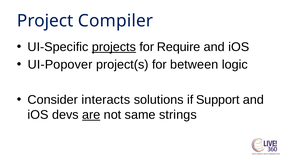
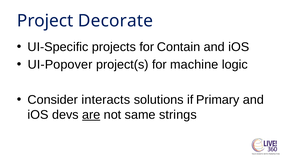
Compiler: Compiler -> Decorate
projects underline: present -> none
Require: Require -> Contain
between: between -> machine
Support: Support -> Primary
